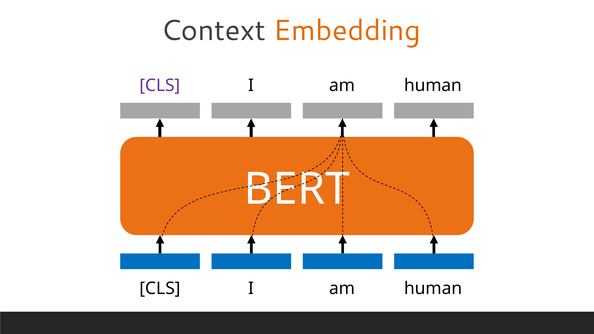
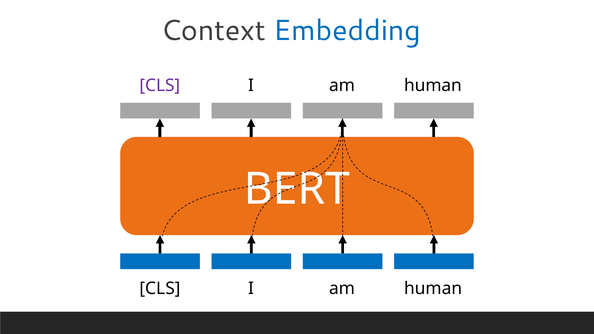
Embedding colour: orange -> blue
